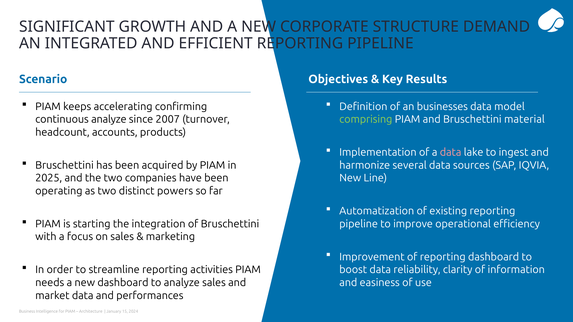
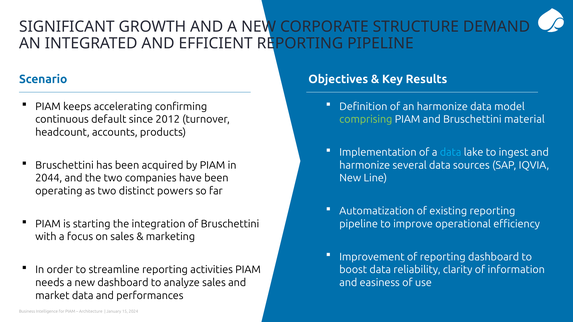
an businesses: businesses -> harmonize
continuous analyze: analyze -> default
2007: 2007 -> 2012
data at (451, 152) colour: pink -> light blue
2025: 2025 -> 2044
